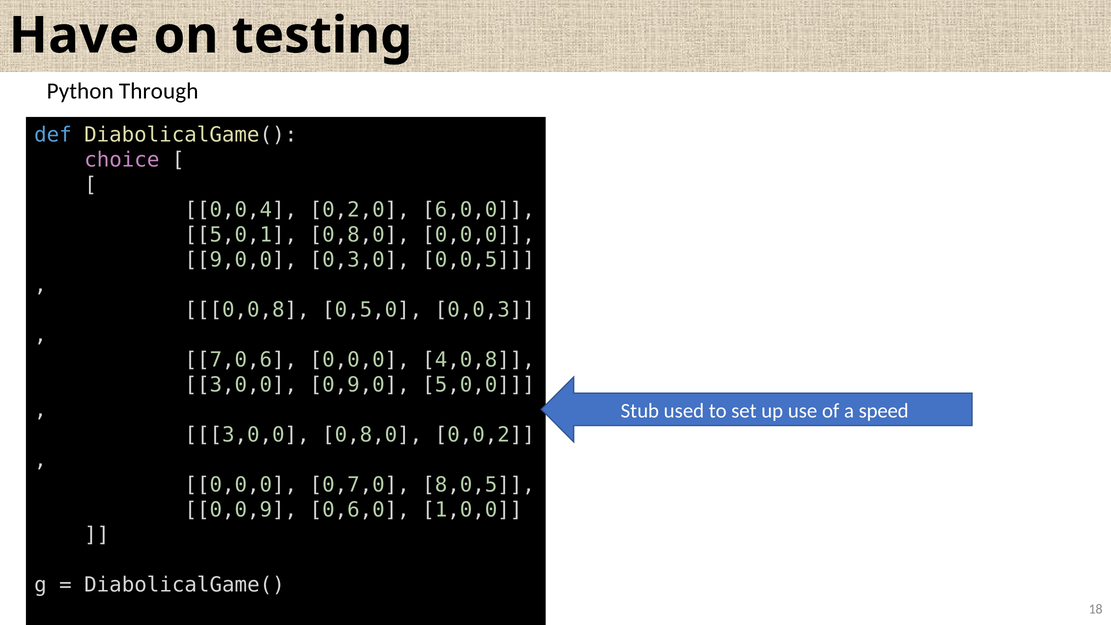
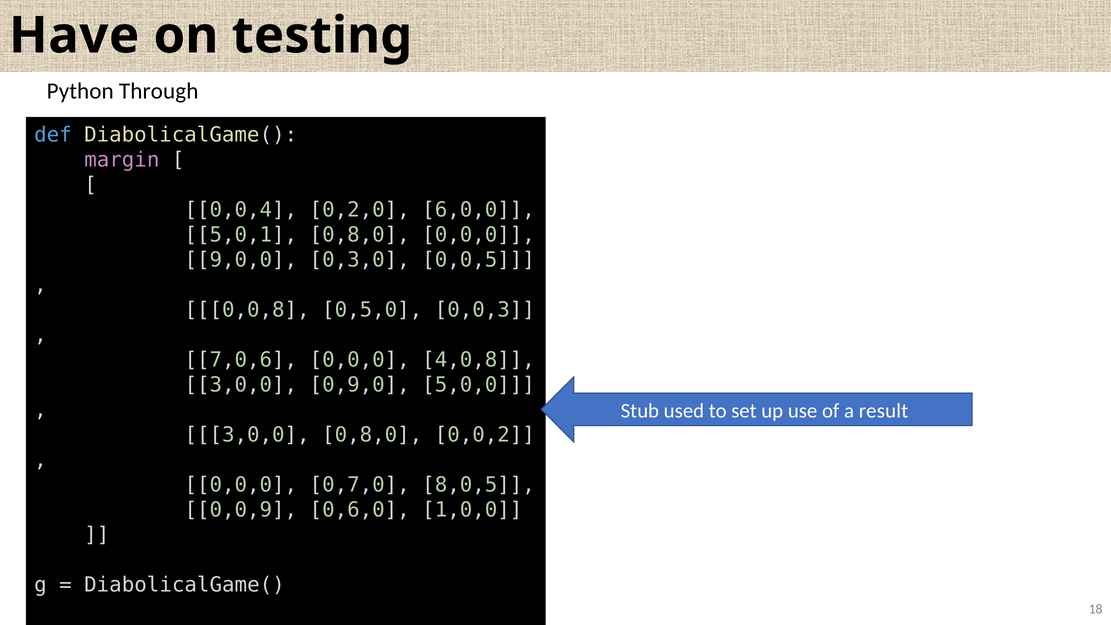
choice: choice -> margin
speed: speed -> result
